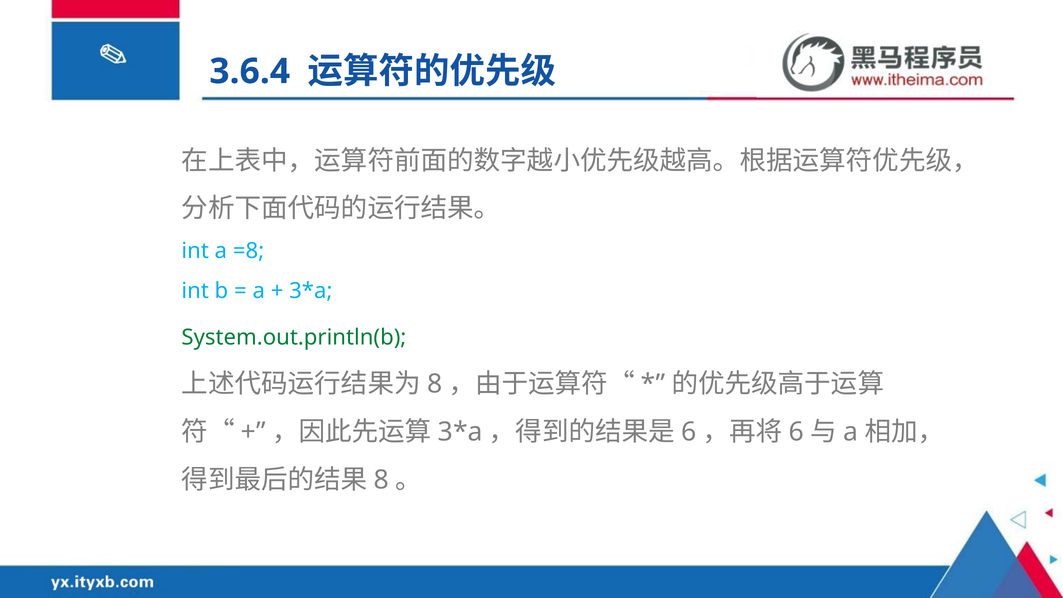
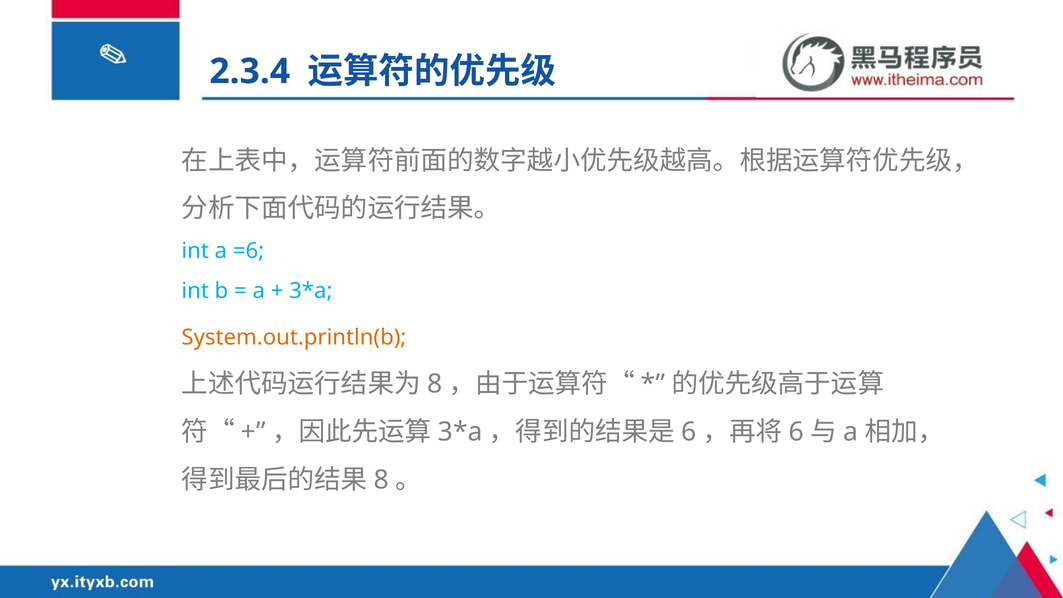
3.6.4: 3.6.4 -> 2.3.4
=8: =8 -> =6
System.out.println(b colour: green -> orange
